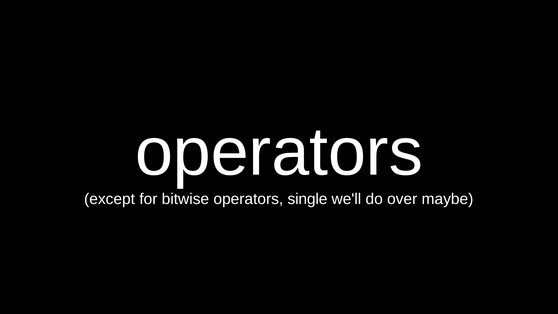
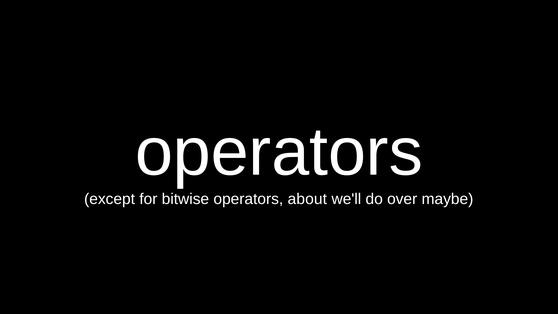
single: single -> about
